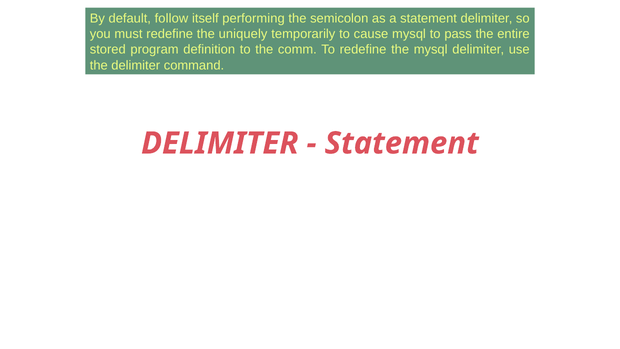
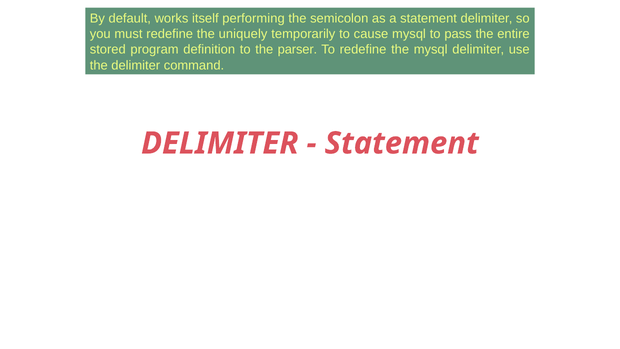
follow: follow -> works
comm: comm -> parser
